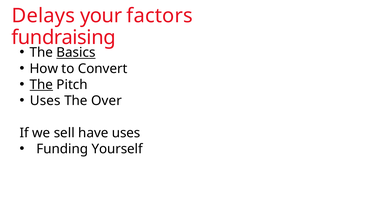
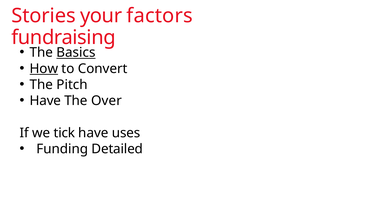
Delays: Delays -> Stories
How underline: none -> present
The at (41, 85) underline: present -> none
Uses at (45, 101): Uses -> Have
sell: sell -> tick
Yourself: Yourself -> Detailed
